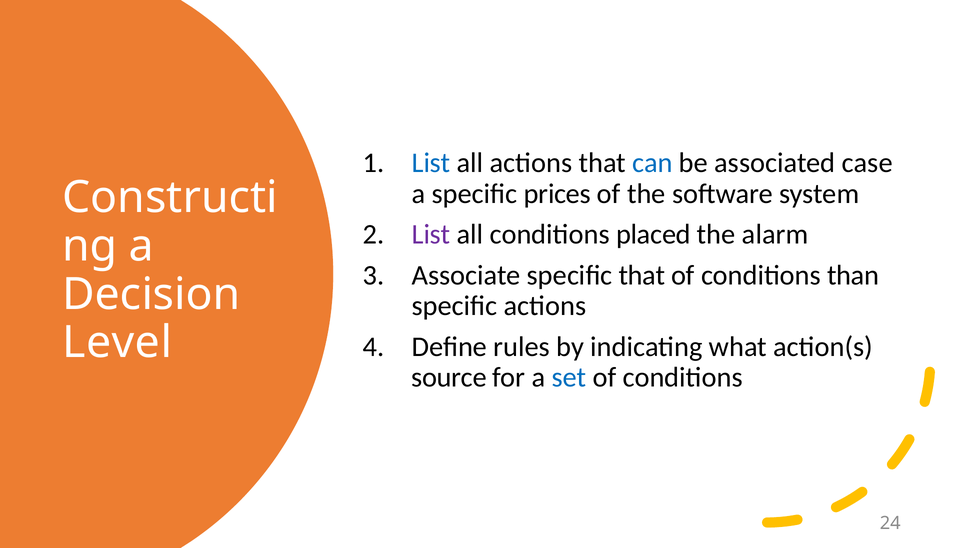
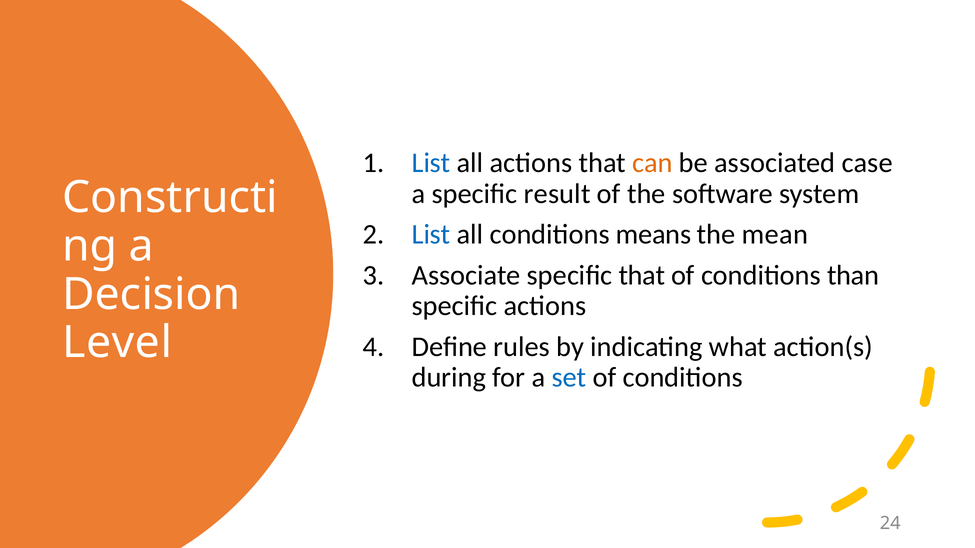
can colour: blue -> orange
prices: prices -> result
List at (431, 235) colour: purple -> blue
placed: placed -> means
alarm: alarm -> mean
source: source -> during
